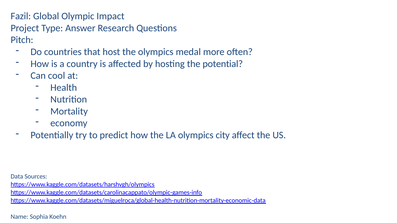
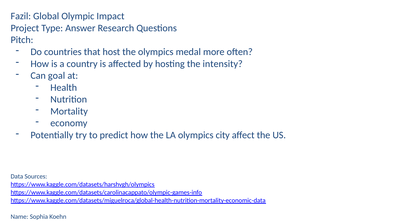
potential: potential -> intensity
cool: cool -> goal
